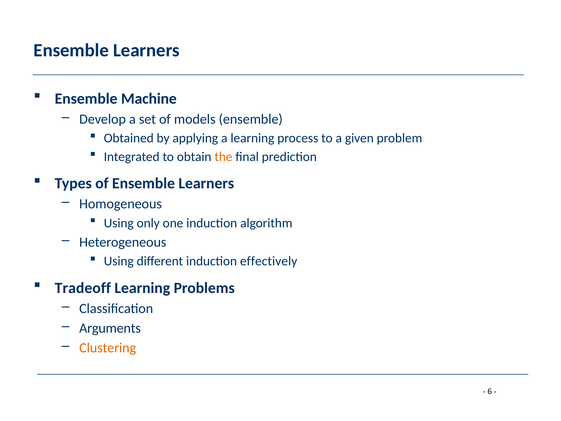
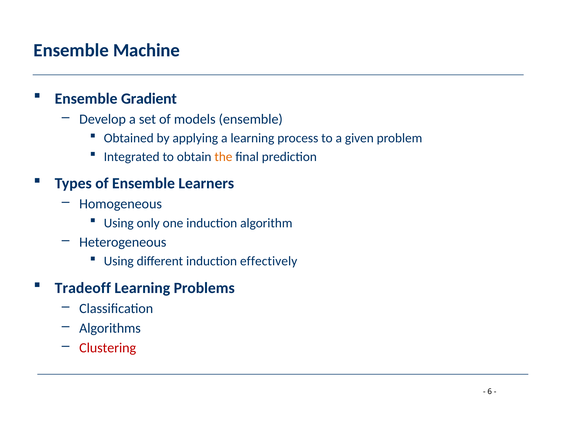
Learners at (146, 50): Learners -> Machine
Machine: Machine -> Gradient
Arguments: Arguments -> Algorithms
Clustering colour: orange -> red
